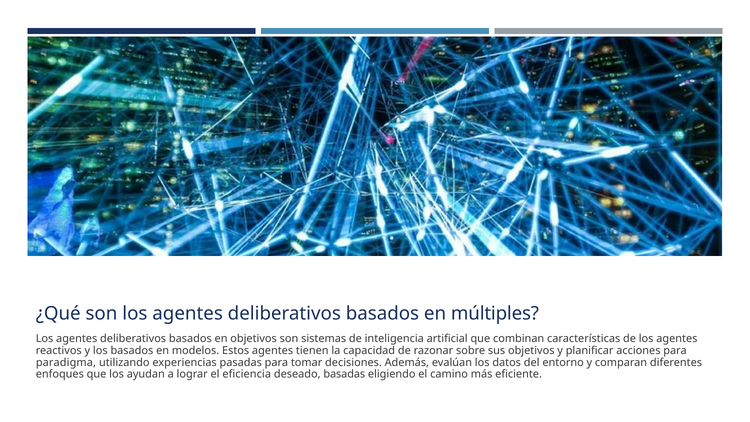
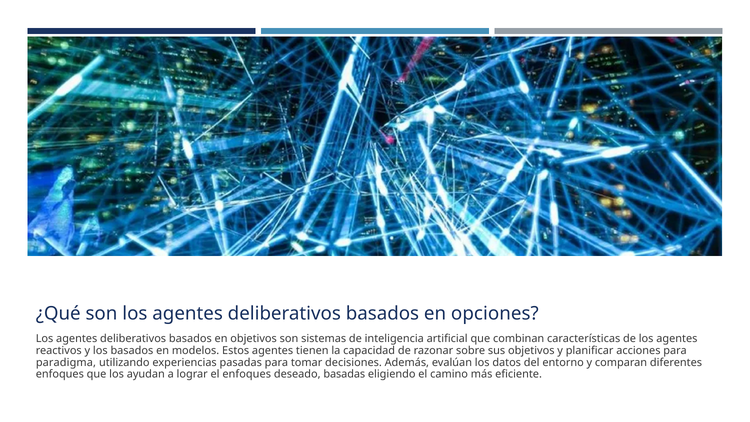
múltiples: múltiples -> opciones
el eficiencia: eficiencia -> enfoques
